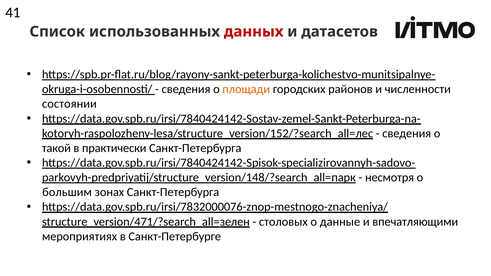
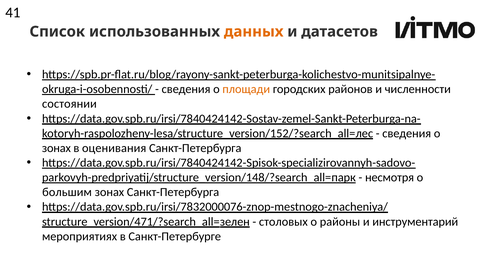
данных colour: red -> orange
такой at (56, 148): такой -> зонах
практически: практически -> оценивания
данные: данные -> районы
впечатляющими: впечатляющими -> инструментарий
